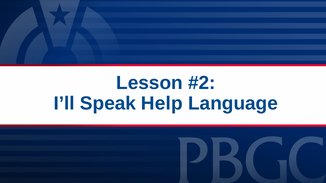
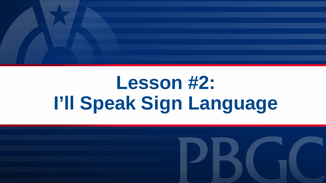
Help: Help -> Sign
